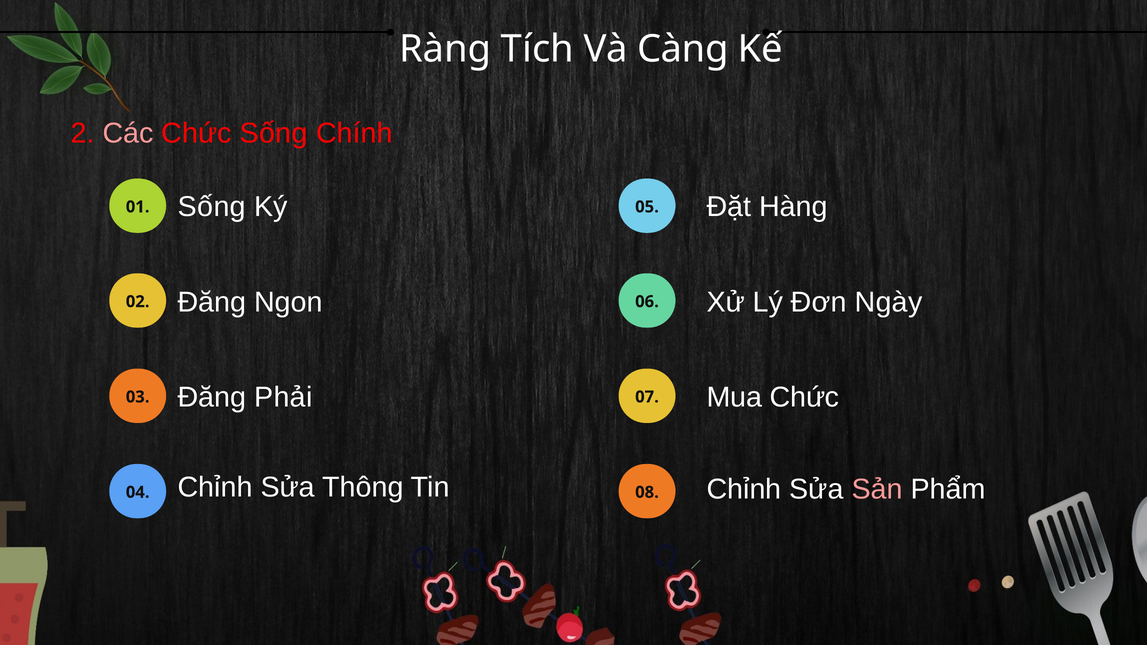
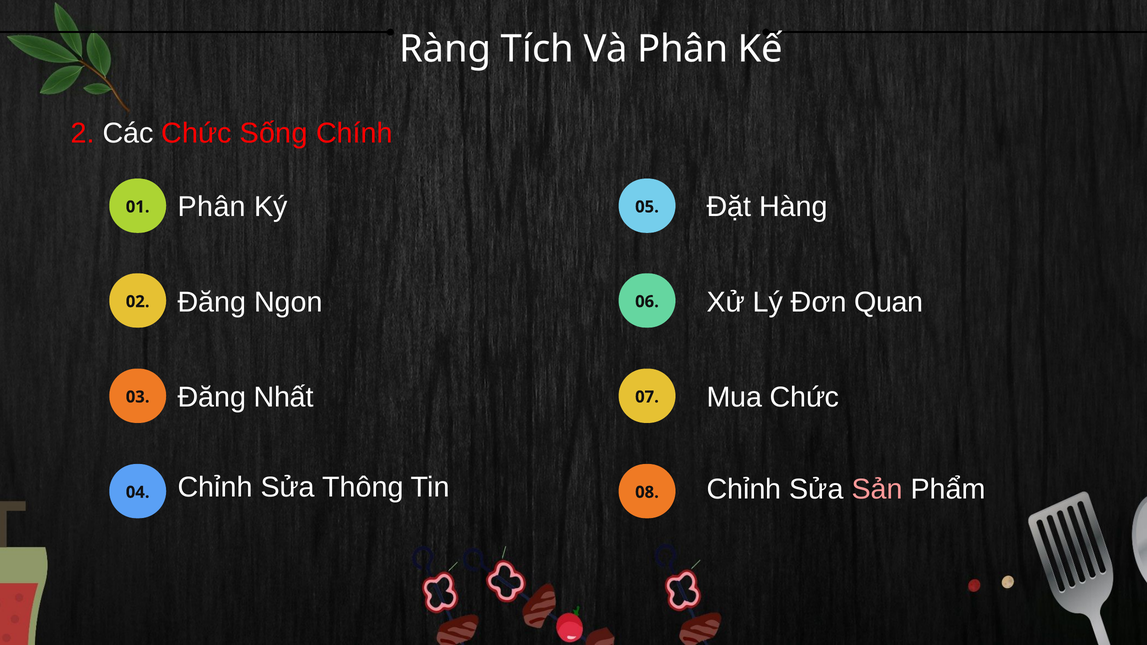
Và Càng: Càng -> Phân
Các colour: pink -> white
Sống at (212, 207): Sống -> Phân
Ngày: Ngày -> Quan
Phải: Phải -> Nhất
